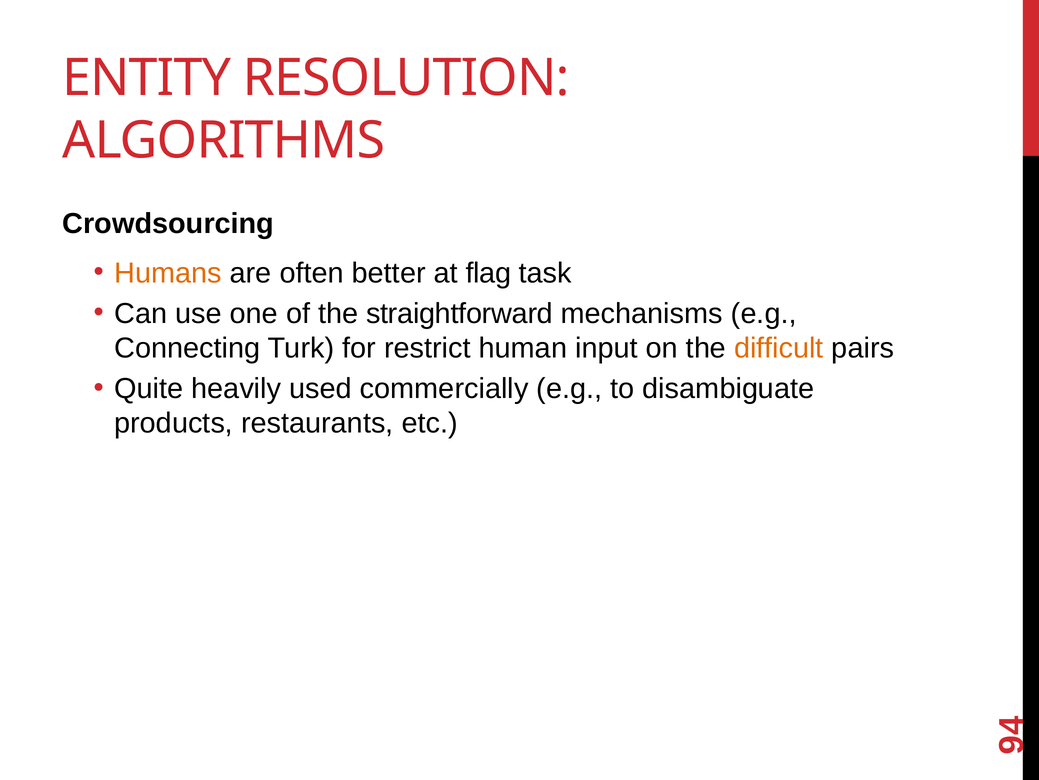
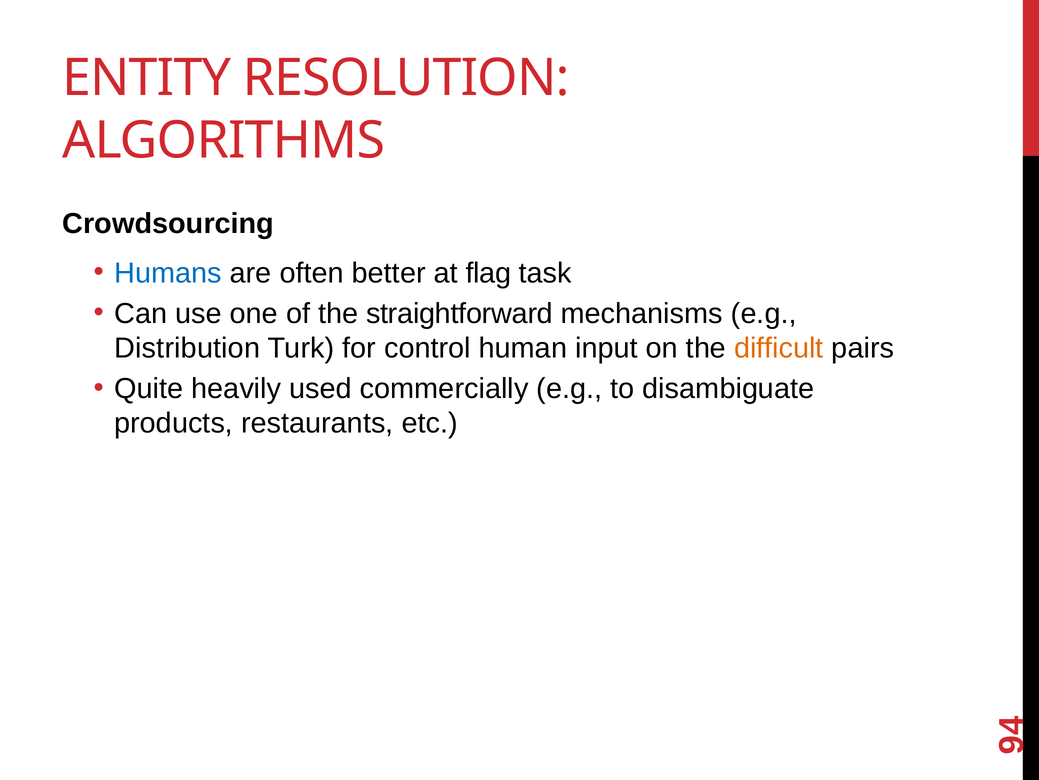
Humans colour: orange -> blue
Connecting: Connecting -> Distribution
restrict: restrict -> control
